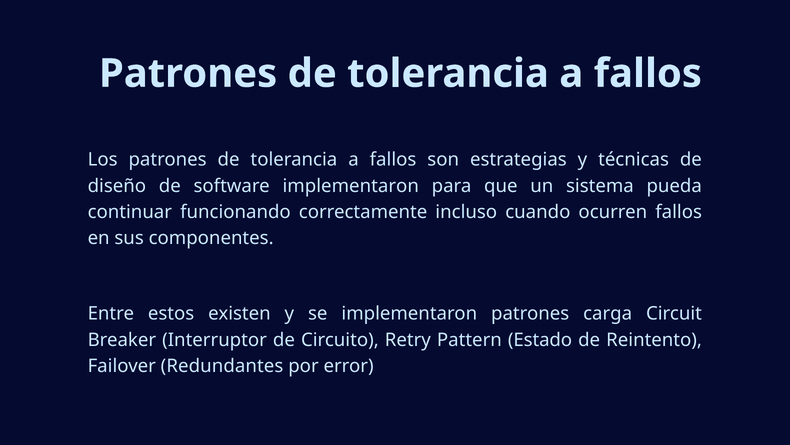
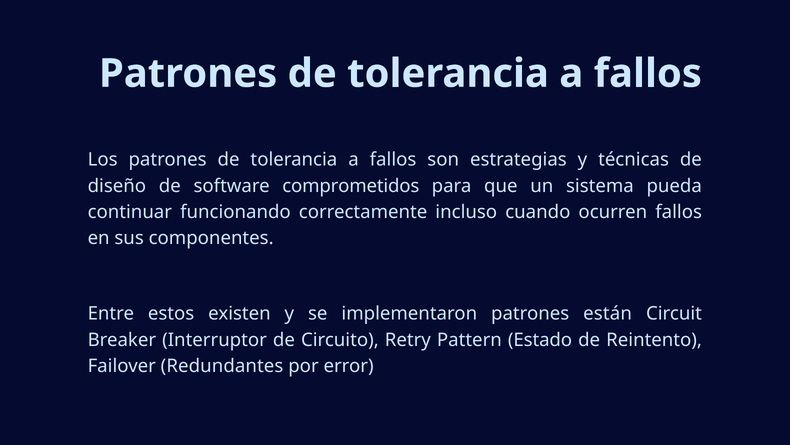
software implementaron: implementaron -> comprometidos
carga: carga -> están
